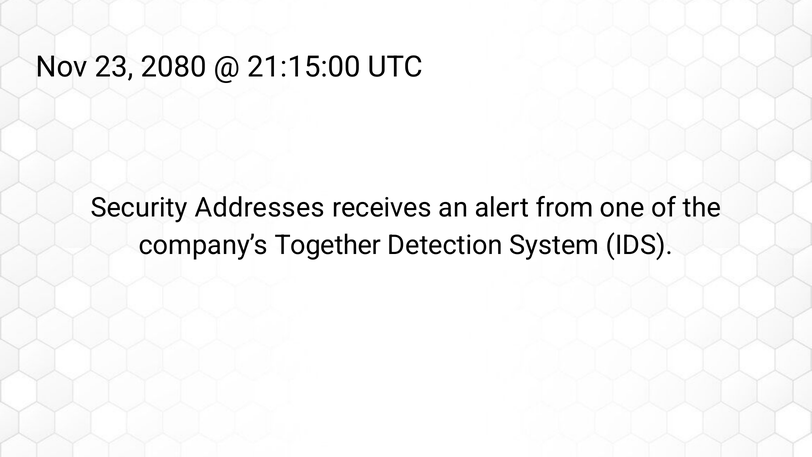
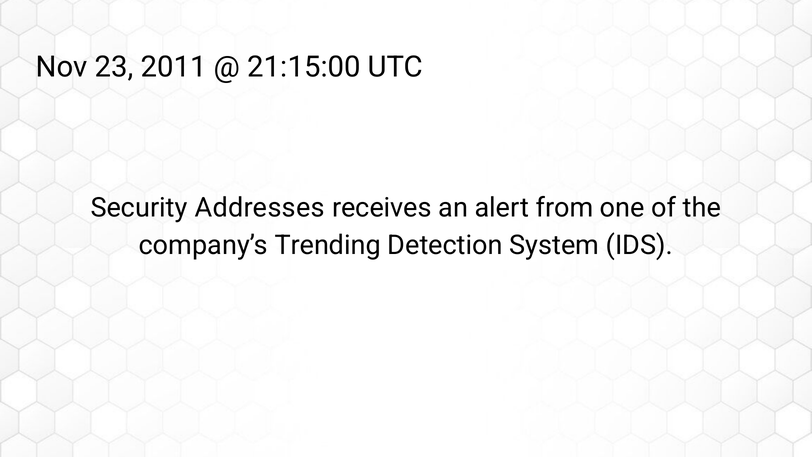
2080: 2080 -> 2011
Together: Together -> Trending
